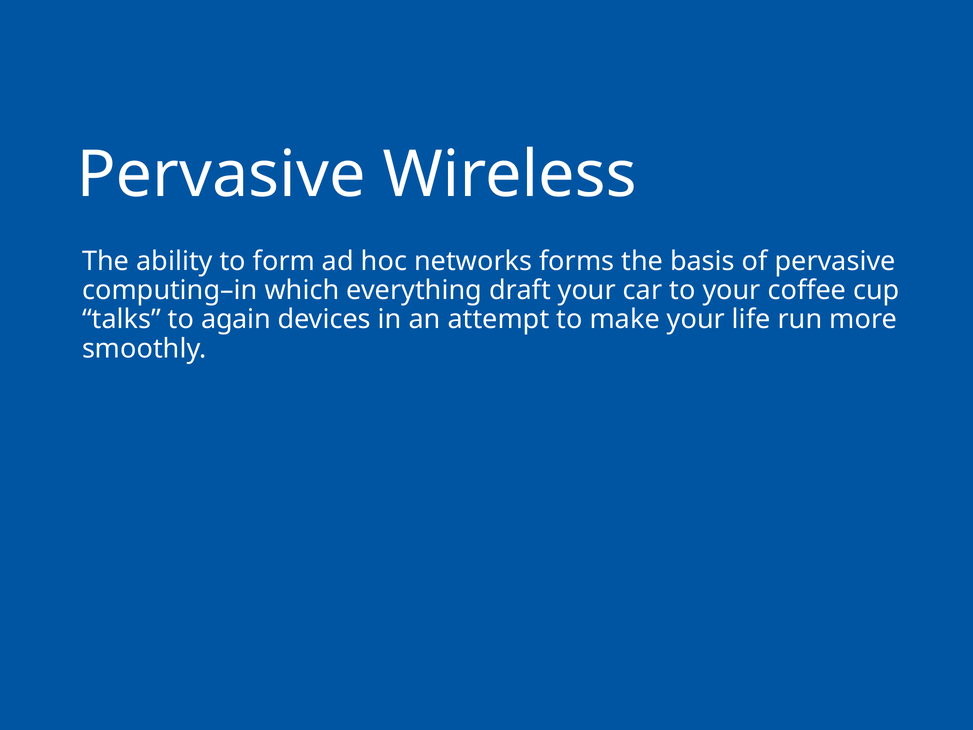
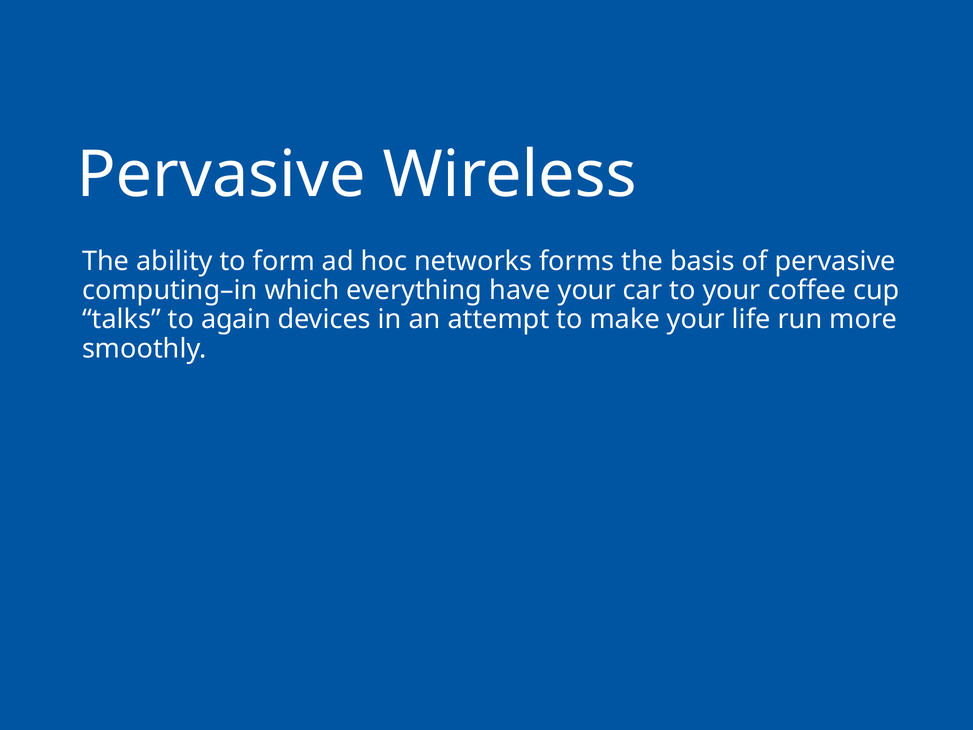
draft: draft -> have
